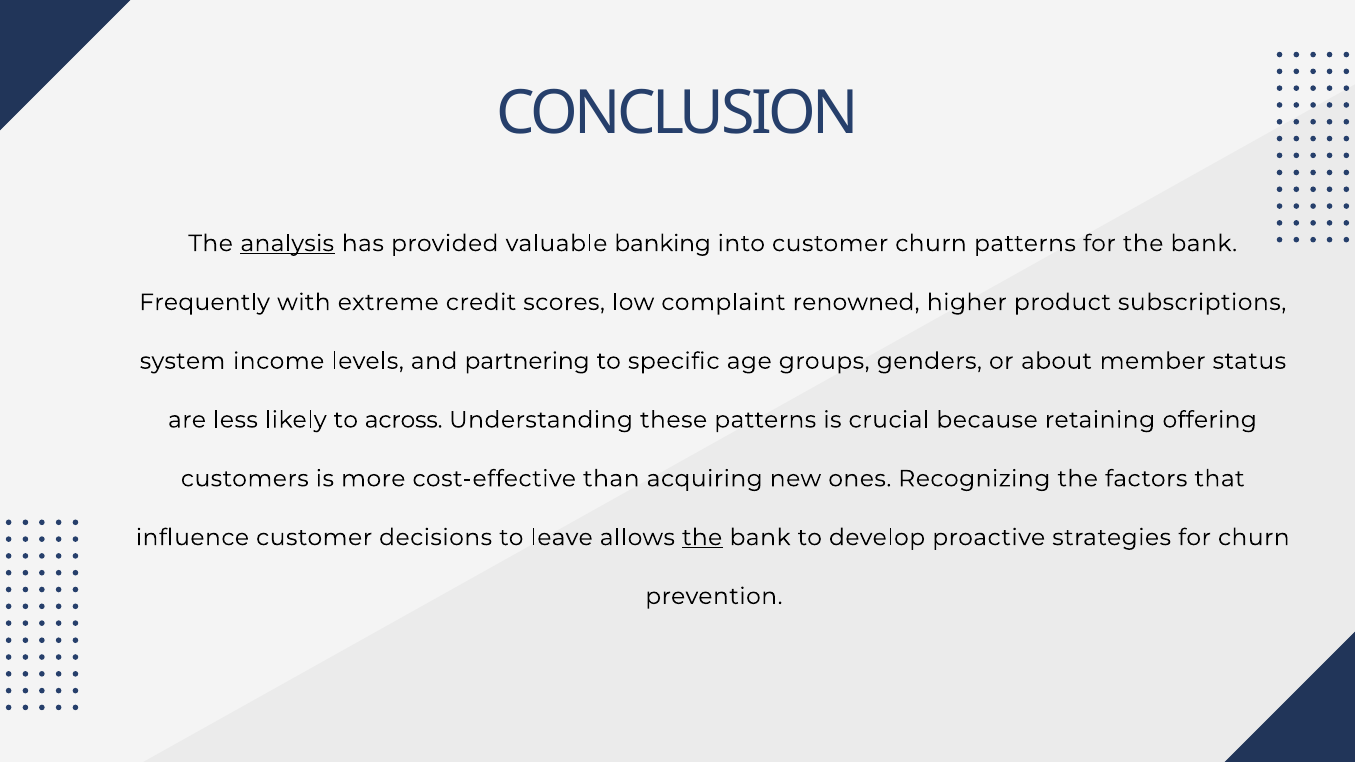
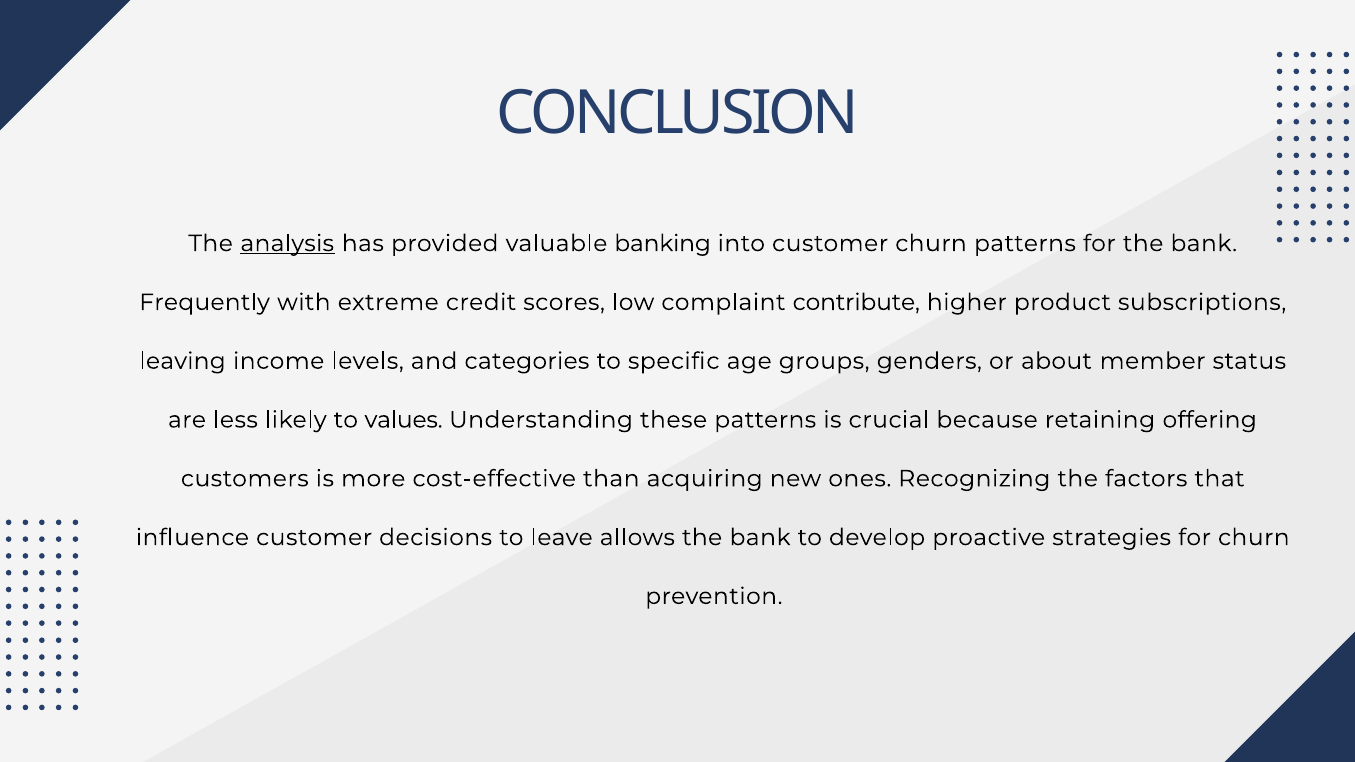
renowned: renowned -> contribute
system: system -> leaving
partnering: partnering -> categories
across: across -> values
the at (702, 538) underline: present -> none
